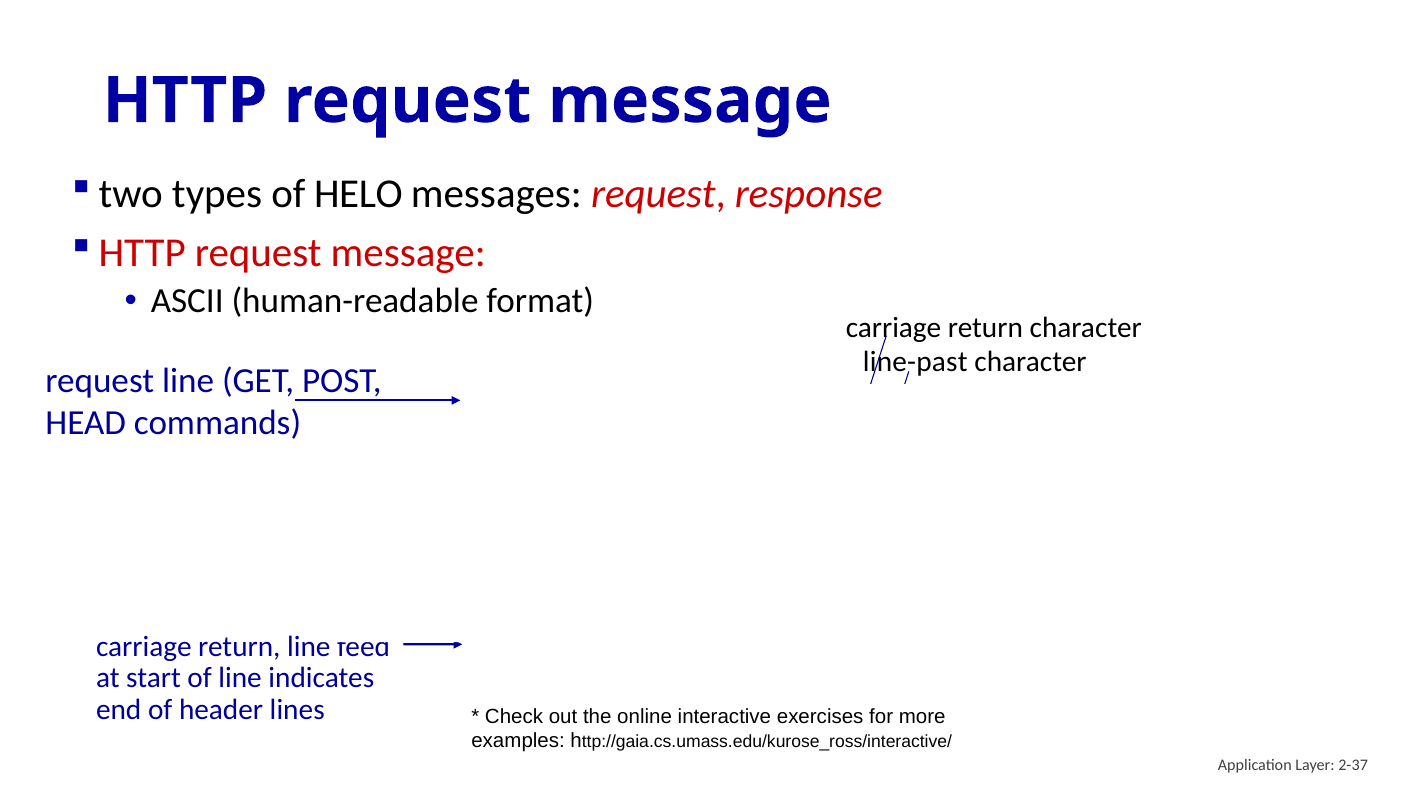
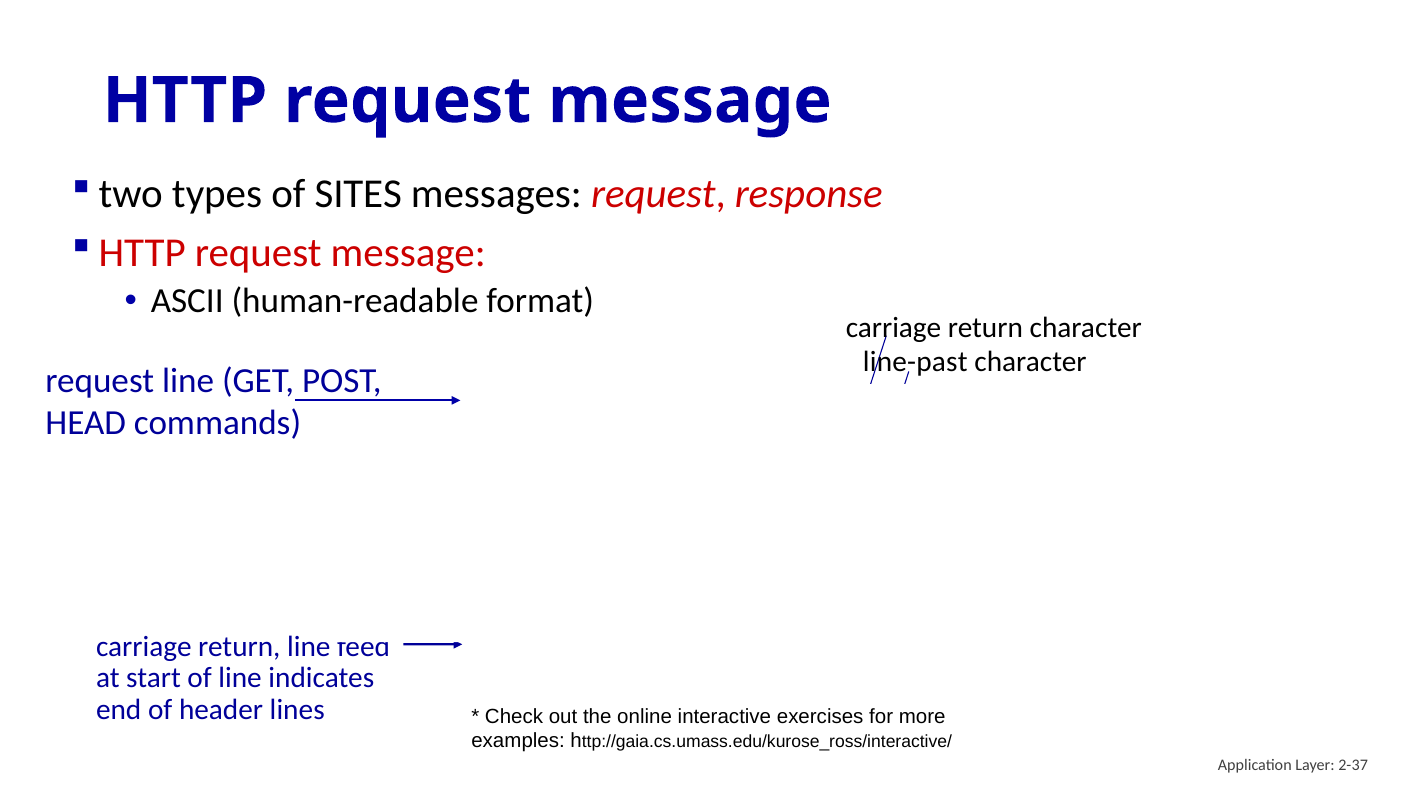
HELO: HELO -> SITES
